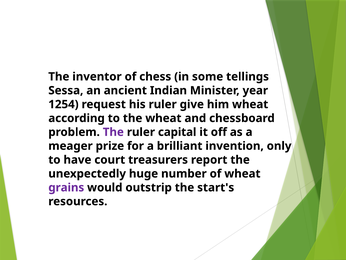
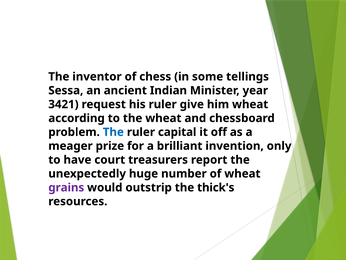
1254: 1254 -> 3421
The at (113, 132) colour: purple -> blue
start's: start's -> thick's
